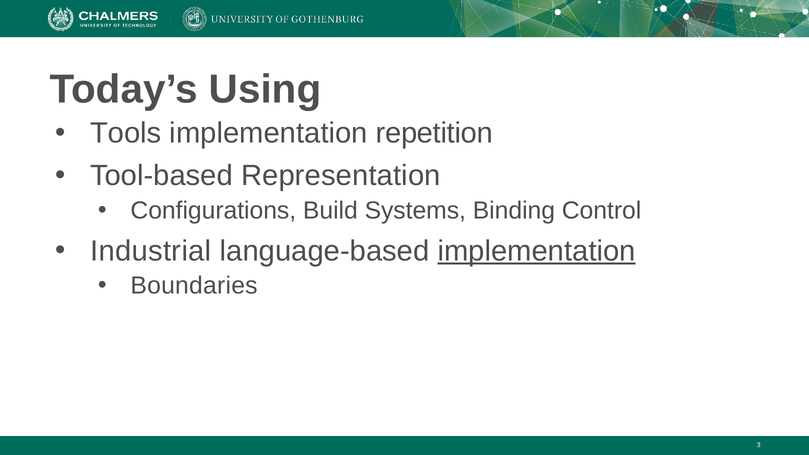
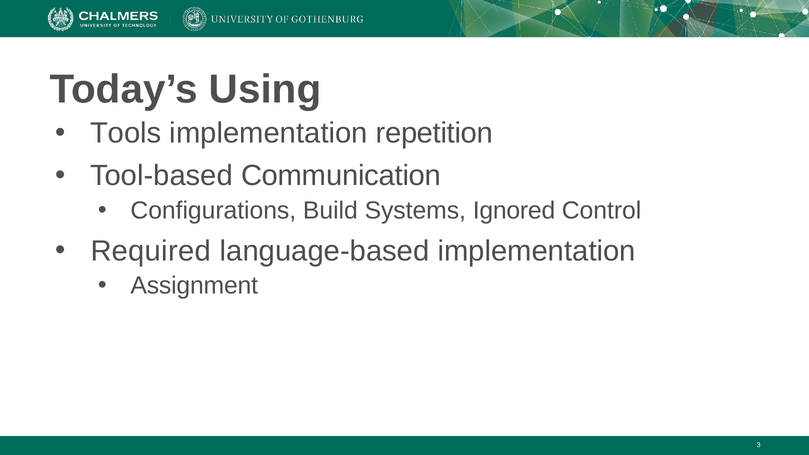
Representation: Representation -> Communication
Binding: Binding -> Ignored
Industrial: Industrial -> Required
implementation at (537, 251) underline: present -> none
Boundaries: Boundaries -> Assignment
